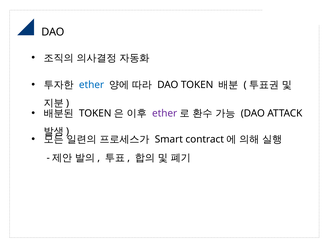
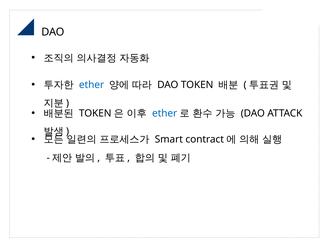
ether at (165, 113) colour: purple -> blue
